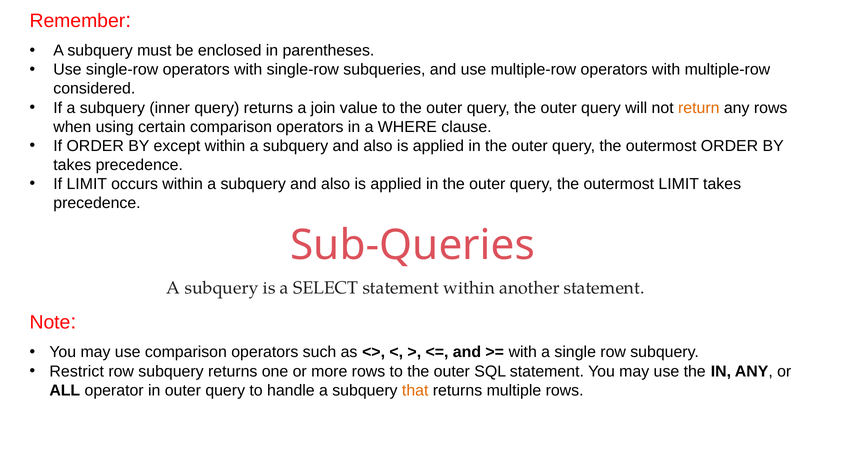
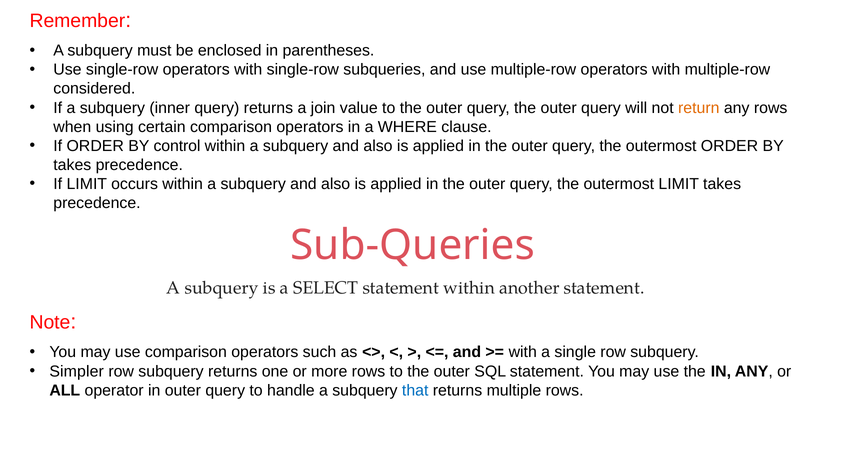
except: except -> control
Restrict: Restrict -> Simpler
that colour: orange -> blue
